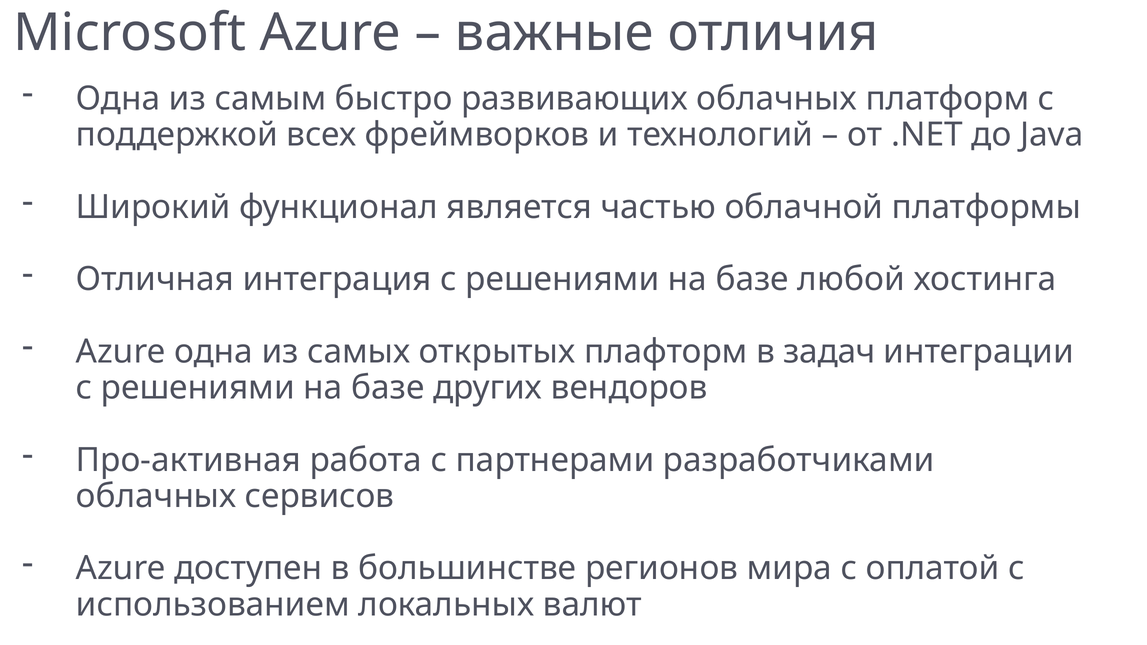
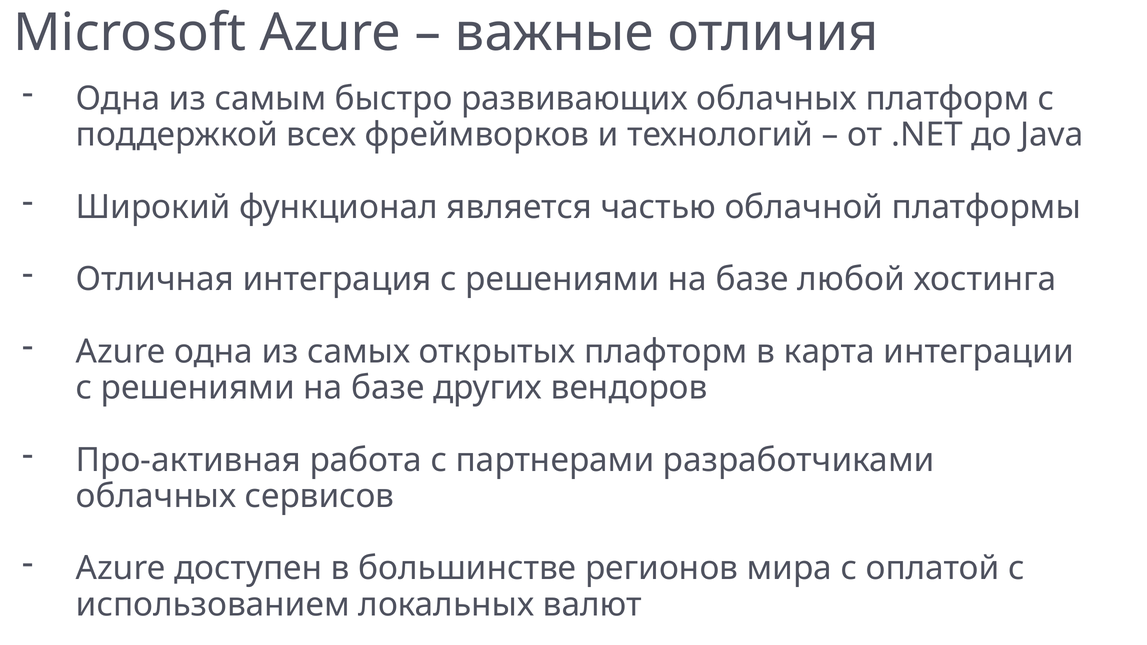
задач: задач -> карта
